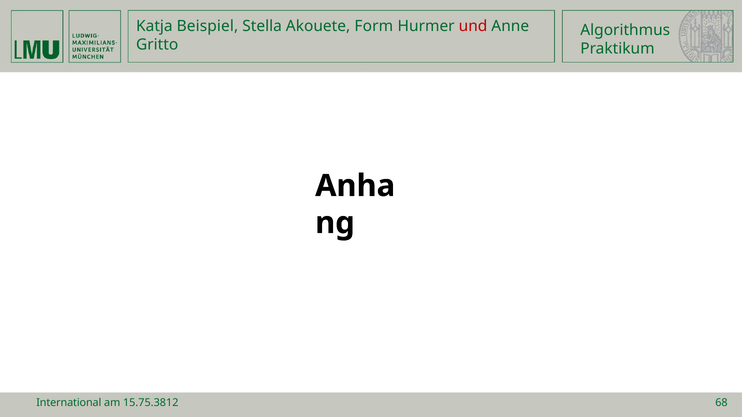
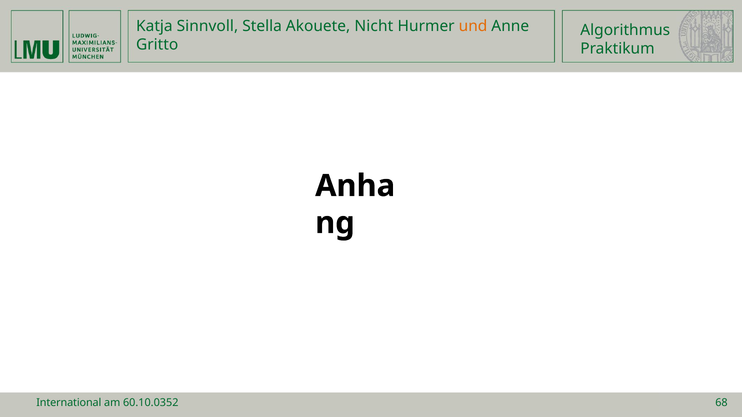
Beispiel: Beispiel -> Sinnvoll
Form: Form -> Nicht
und colour: red -> orange
15.75.3812: 15.75.3812 -> 60.10.0352
